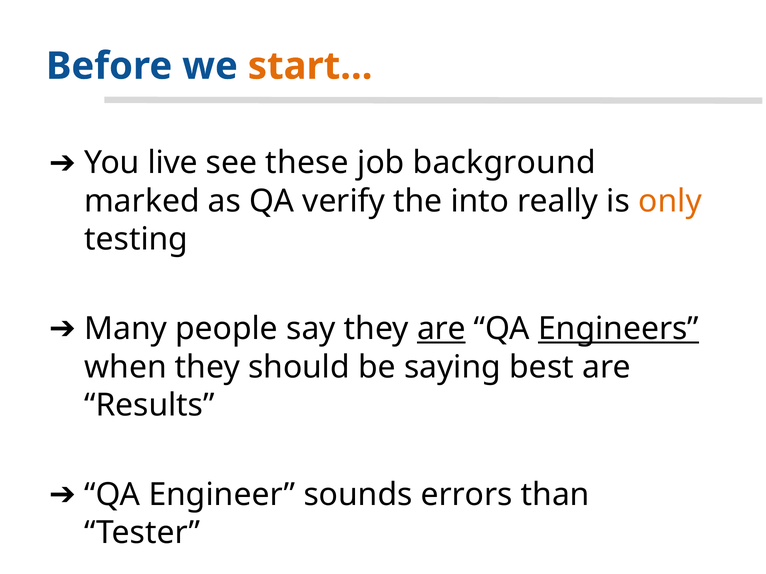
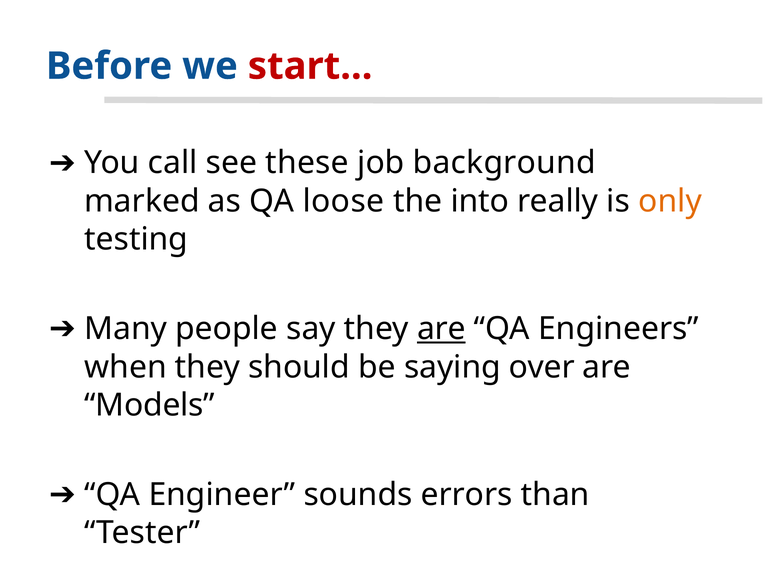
start colour: orange -> red
live: live -> call
verify: verify -> loose
Engineers underline: present -> none
best: best -> over
Results: Results -> Models
